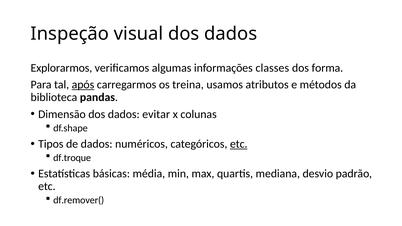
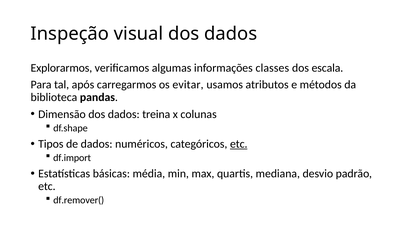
forma: forma -> escala
após underline: present -> none
treina: treina -> evitar
evitar: evitar -> treina
df.troque: df.troque -> df.import
